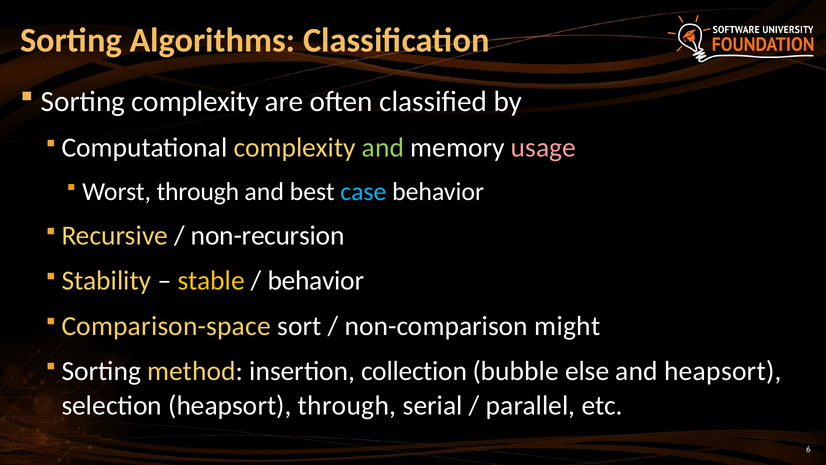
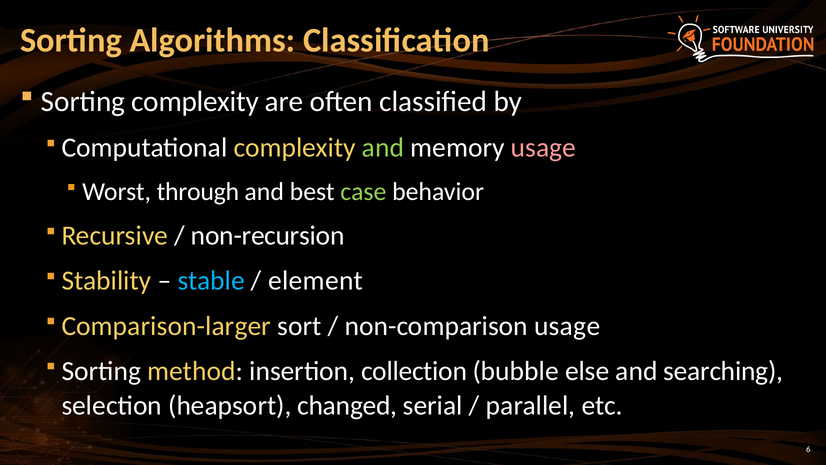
case colour: light blue -> light green
stable colour: yellow -> light blue
behavior at (316, 281): behavior -> element
Comparison-space: Comparison-space -> Comparison-larger
non-comparison might: might -> usage
and heapsort: heapsort -> searching
heapsort through: through -> changed
